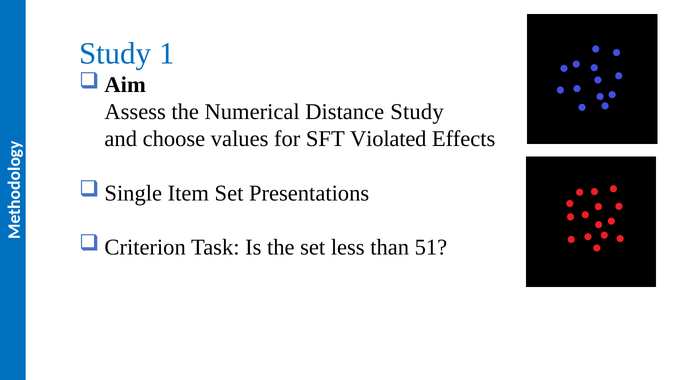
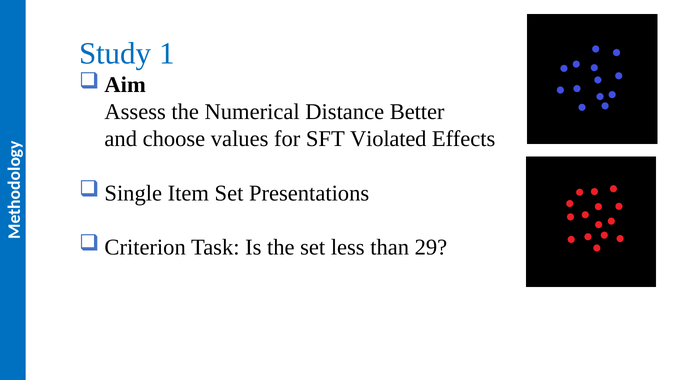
Distance Study: Study -> Better
51: 51 -> 29
